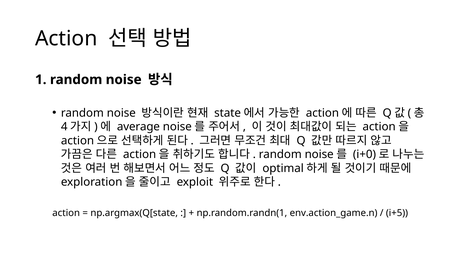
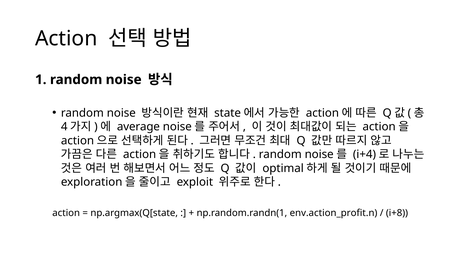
i+0: i+0 -> i+4
env.action_game.n: env.action_game.n -> env.action_profit.n
i+5: i+5 -> i+8
